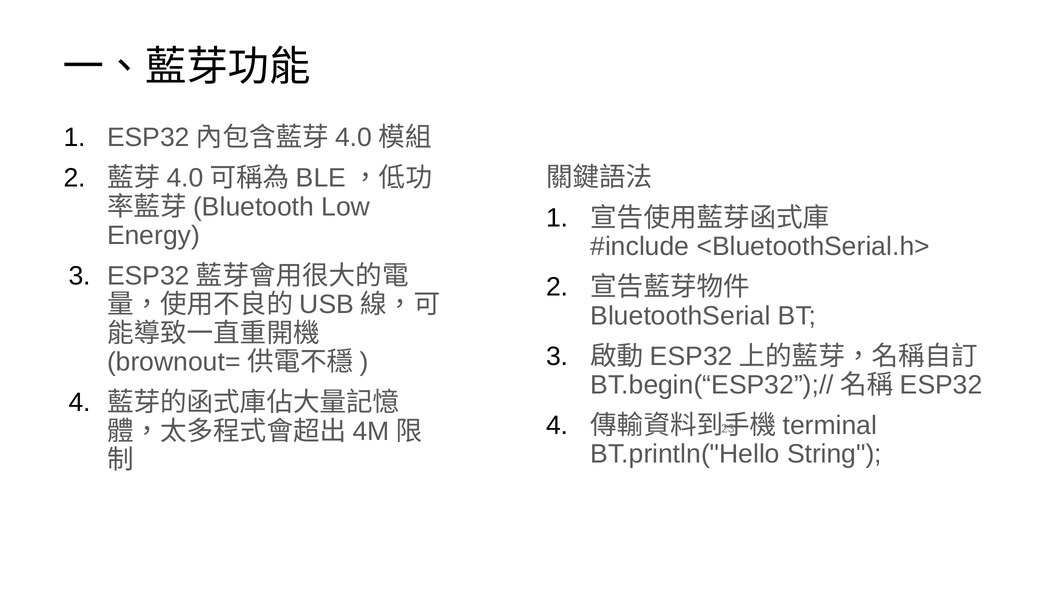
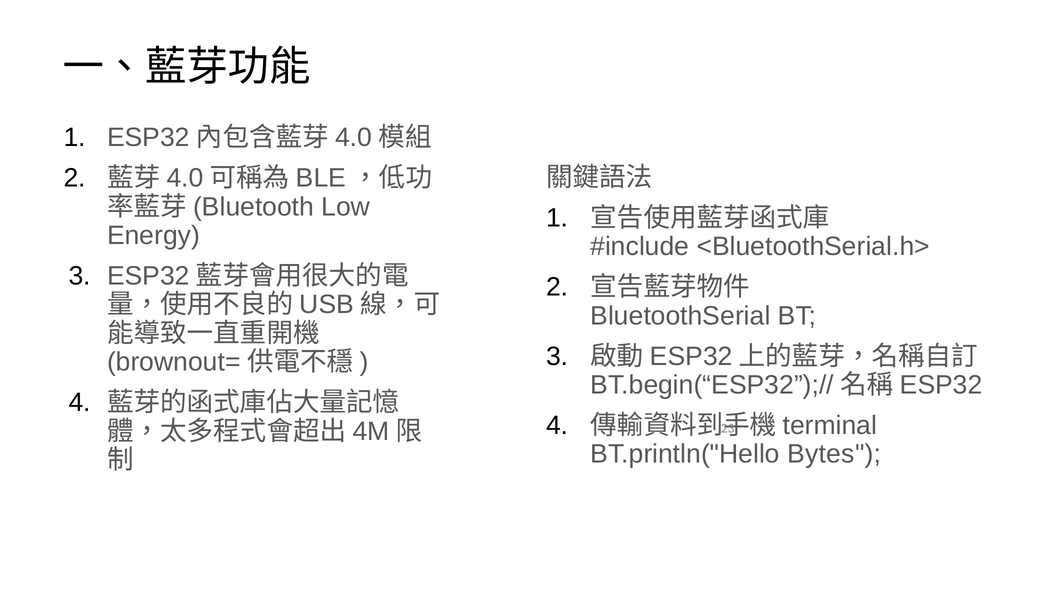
String: String -> Bytes
